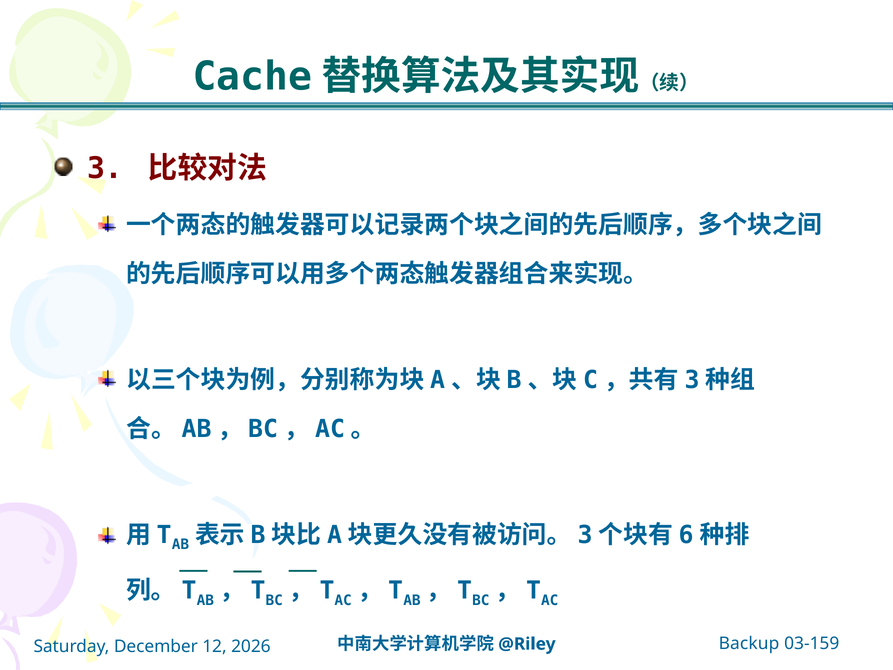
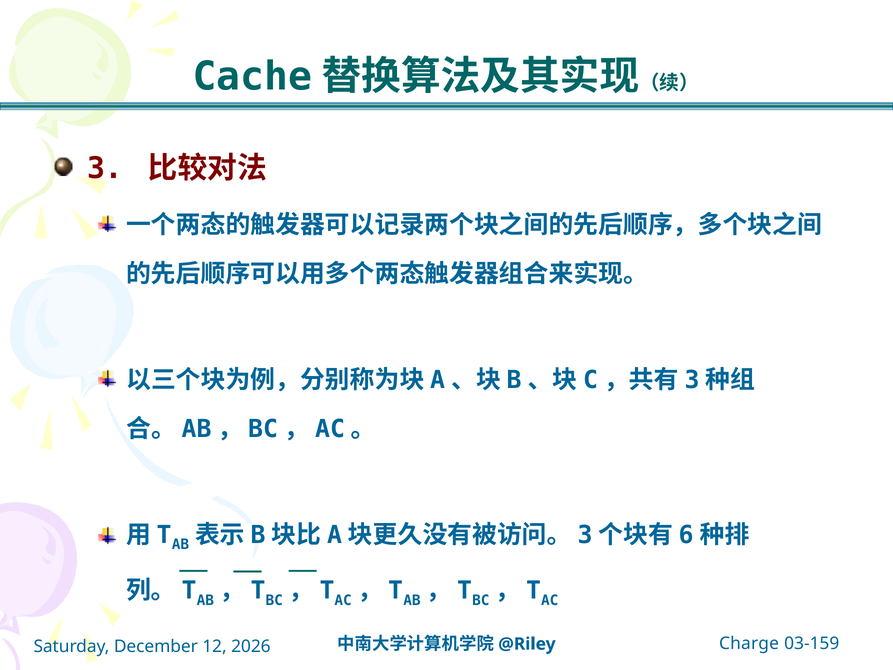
Backup: Backup -> Charge
